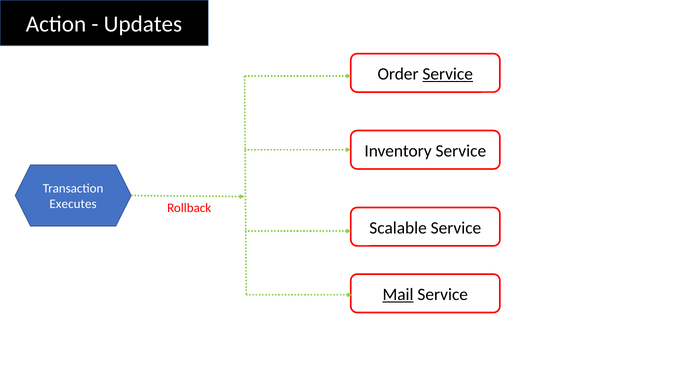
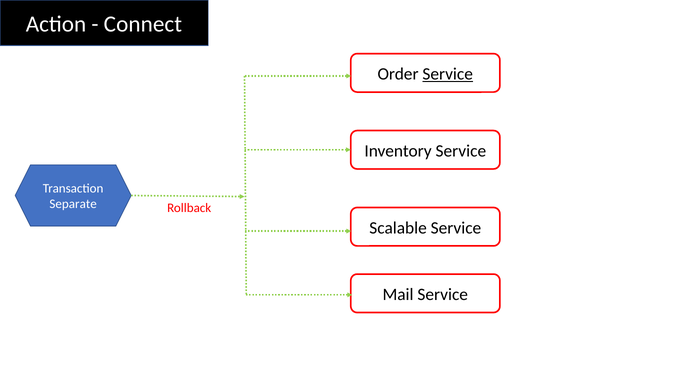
Updates: Updates -> Connect
Executes: Executes -> Separate
Mail underline: present -> none
